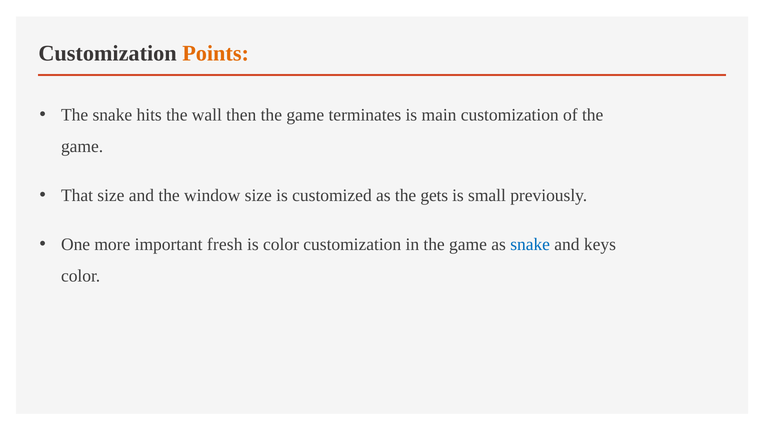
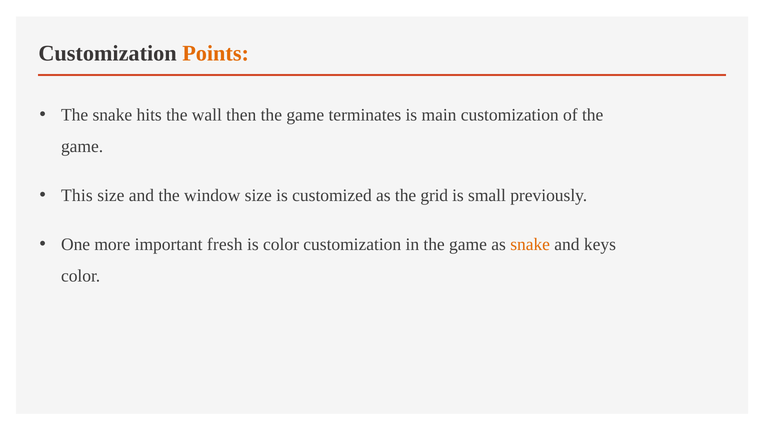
That: That -> This
gets: gets -> grid
snake at (530, 244) colour: blue -> orange
